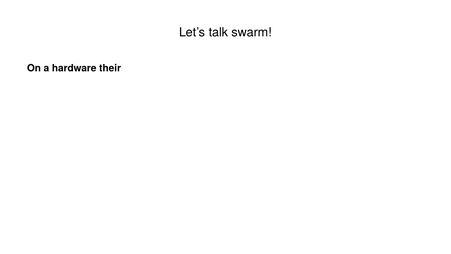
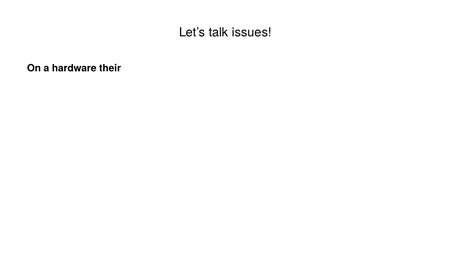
swarm: swarm -> issues
